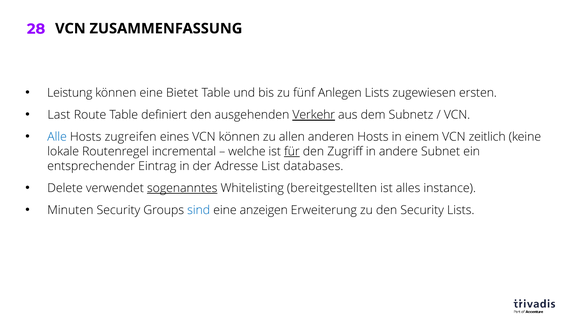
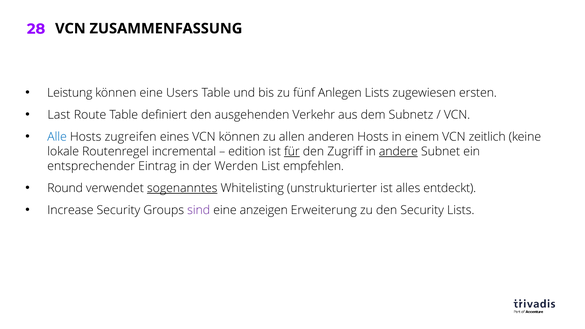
Bietet: Bietet -> Users
Verkehr underline: present -> none
welche: welche -> edition
andere underline: none -> present
Adresse: Adresse -> Werden
databases: databases -> empfehlen
Delete: Delete -> Round
bereitgestellten: bereitgestellten -> unstrukturierter
instance: instance -> entdeckt
Minuten: Minuten -> Increase
sind colour: blue -> purple
